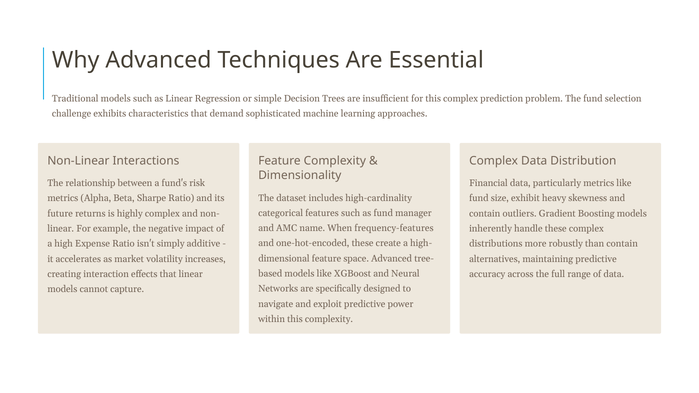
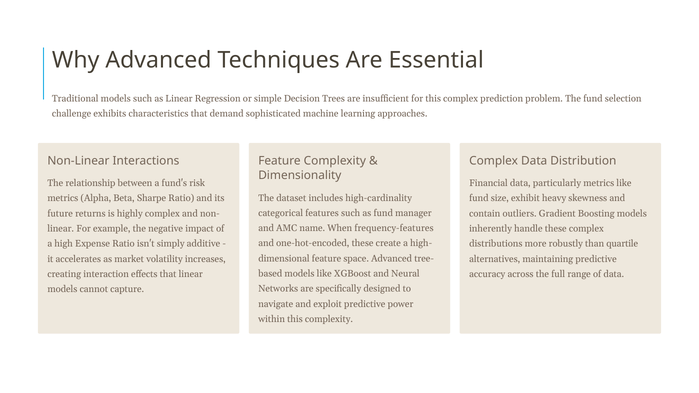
than contain: contain -> quartile
